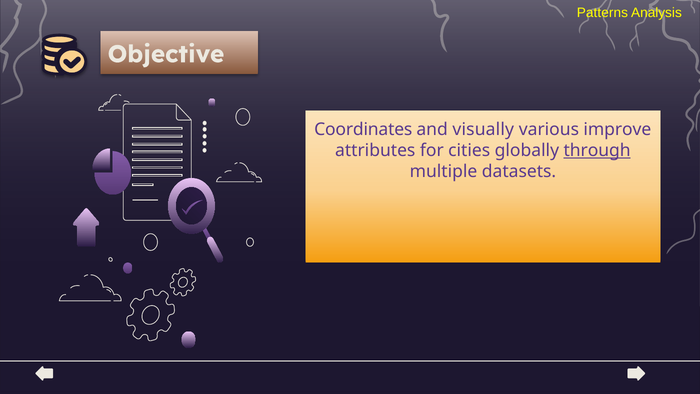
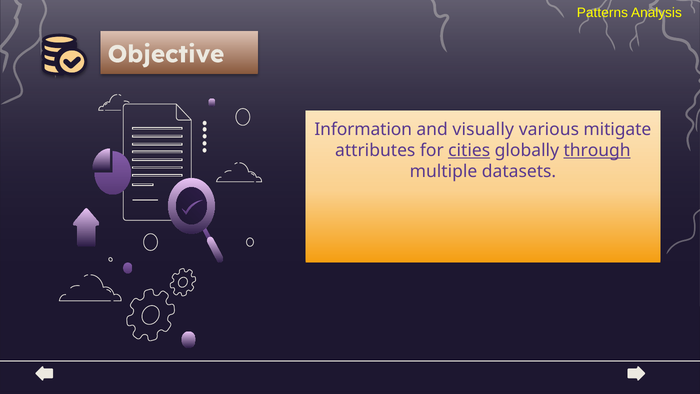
Coordinates: Coordinates -> Information
improve: improve -> mitigate
cities underline: none -> present
